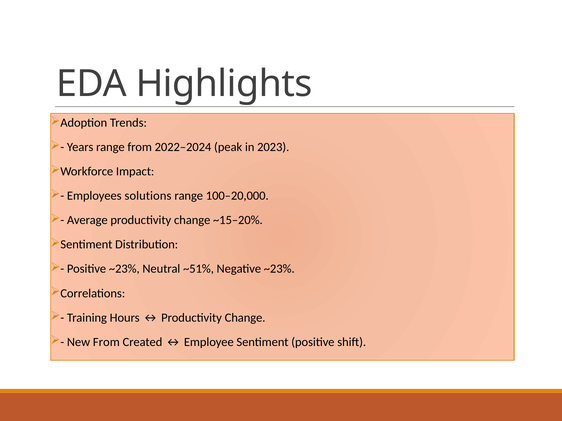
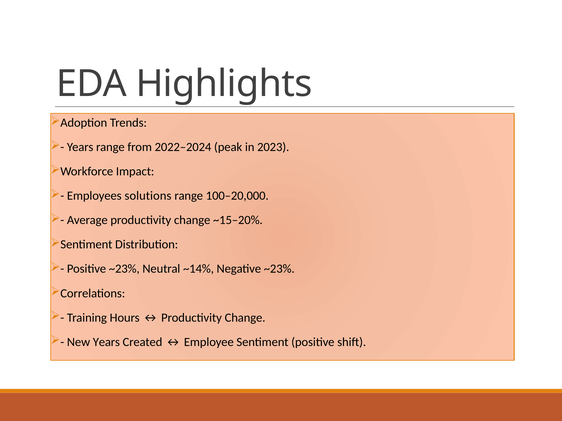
~51%: ~51% -> ~14%
New From: From -> Years
